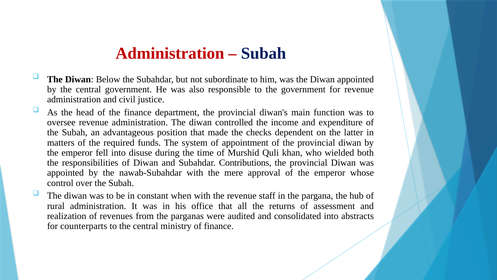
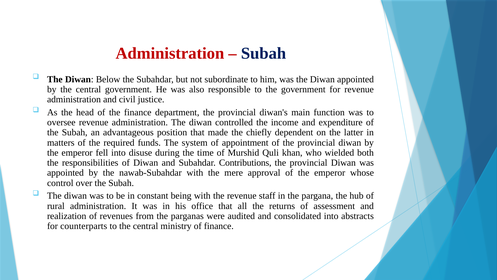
checks: checks -> chiefly
when: when -> being
